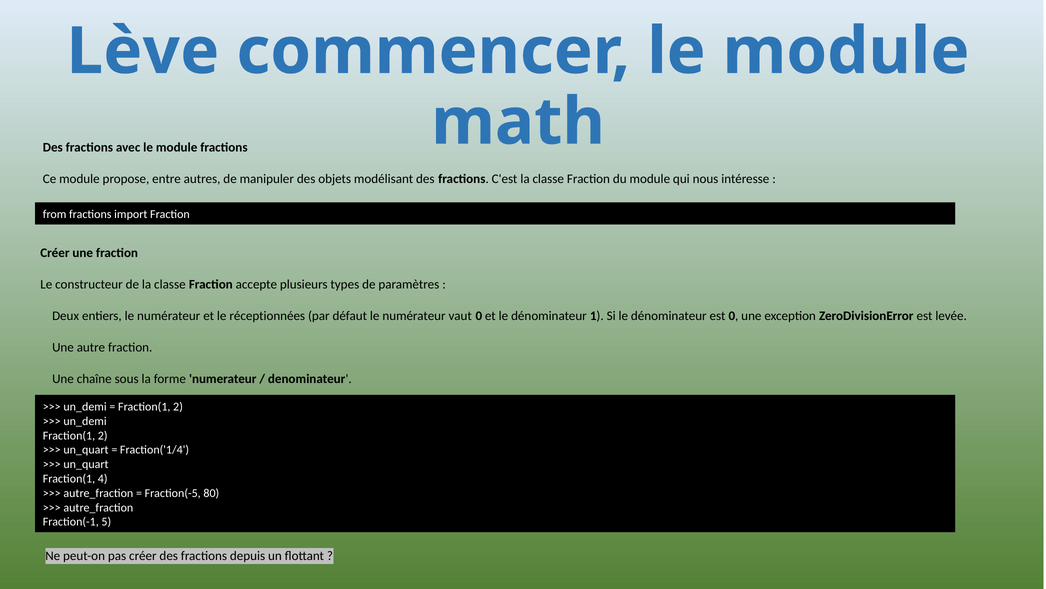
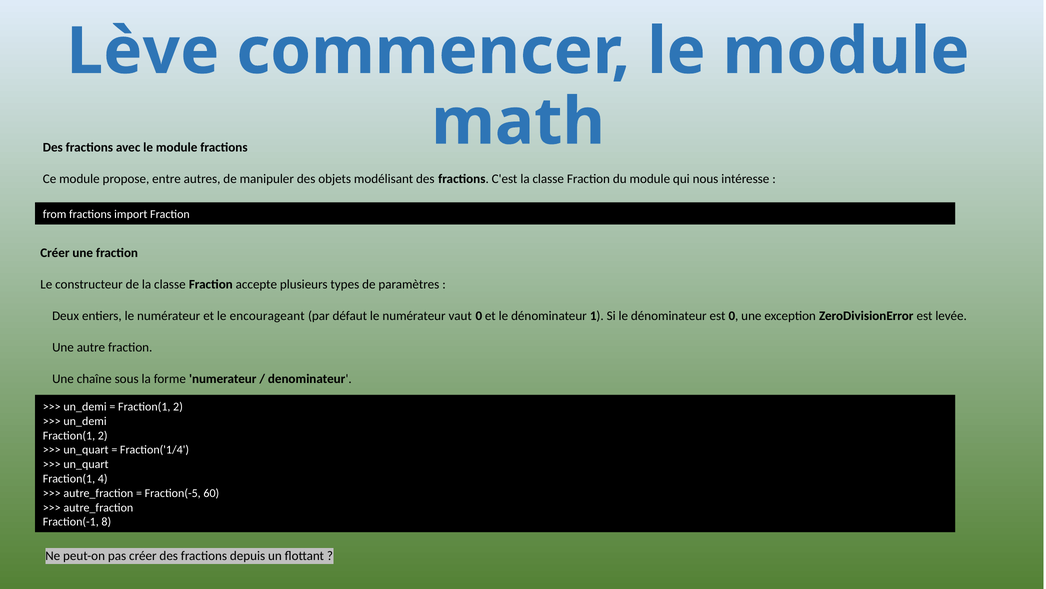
réceptionnées: réceptionnées -> encourageant
80: 80 -> 60
5: 5 -> 8
